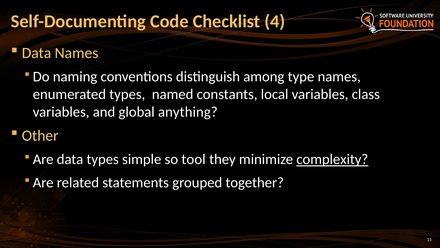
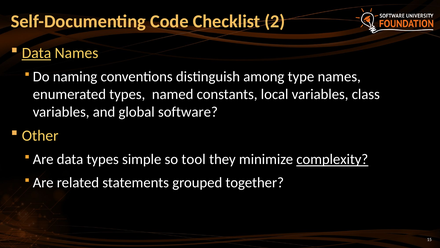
4: 4 -> 2
Data at (36, 53) underline: none -> present
anything: anything -> software
